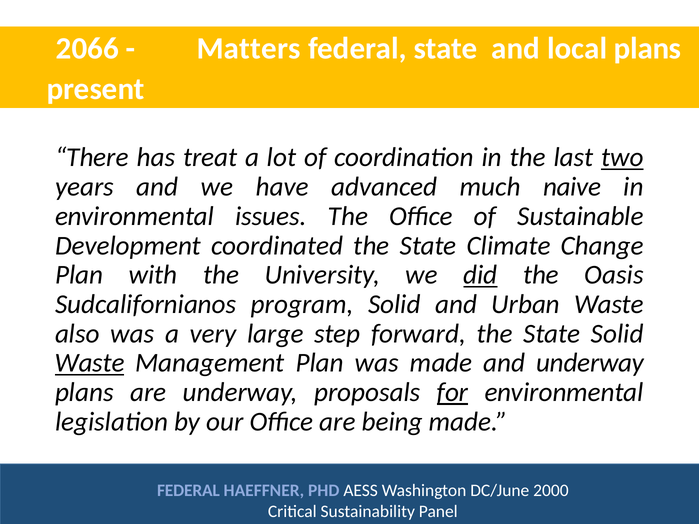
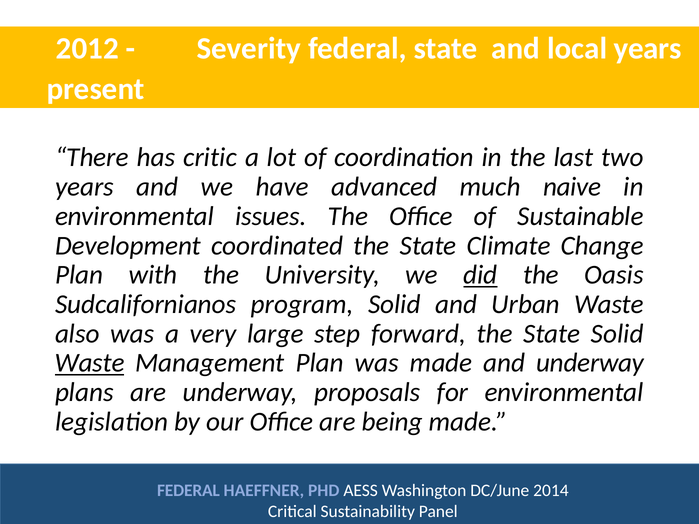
2066: 2066 -> 2012
Matters: Matters -> Severity
local plans: plans -> years
treat: treat -> critic
two underline: present -> none
for underline: present -> none
2000: 2000 -> 2014
